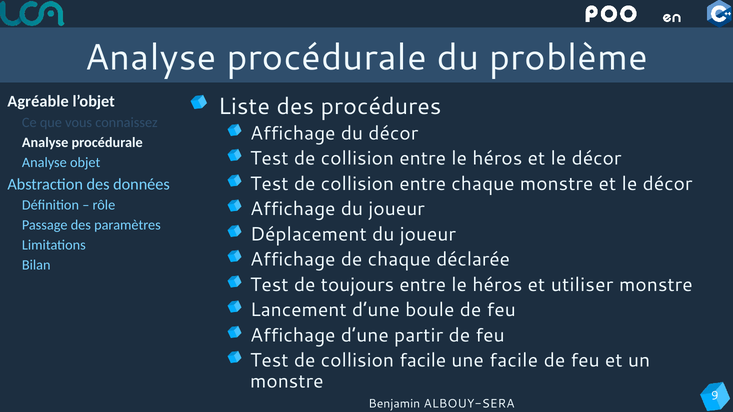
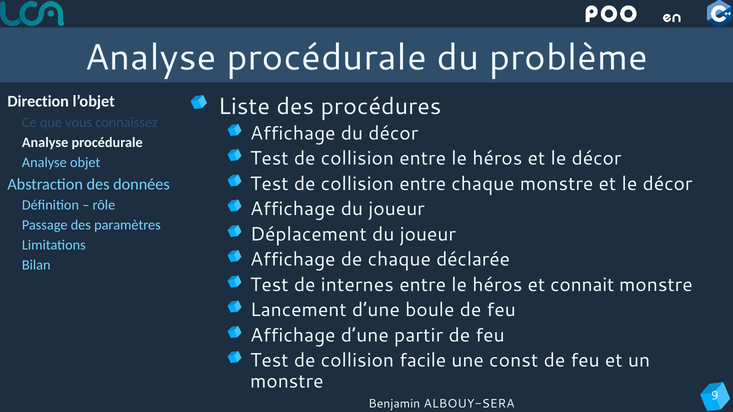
Agréable: Agréable -> Direction
toujours: toujours -> internes
utiliser: utiliser -> connait
une facile: facile -> const
